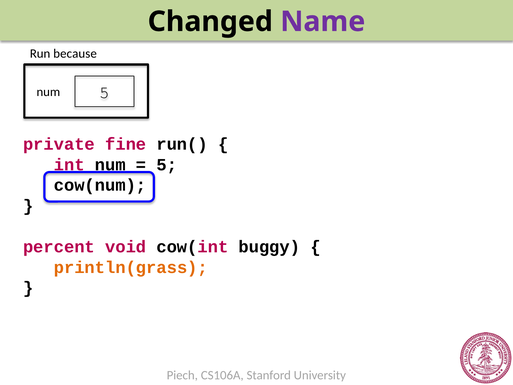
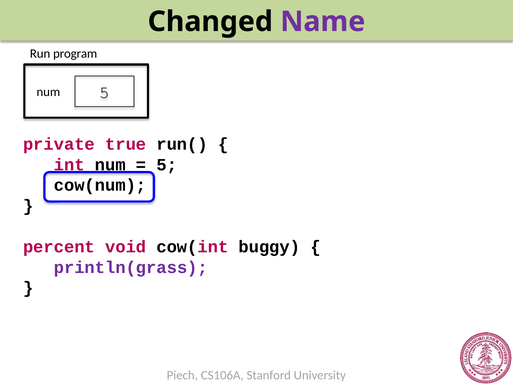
because: because -> program
fine: fine -> true
println(grass colour: orange -> purple
